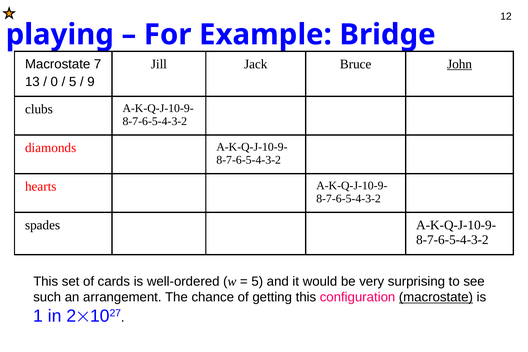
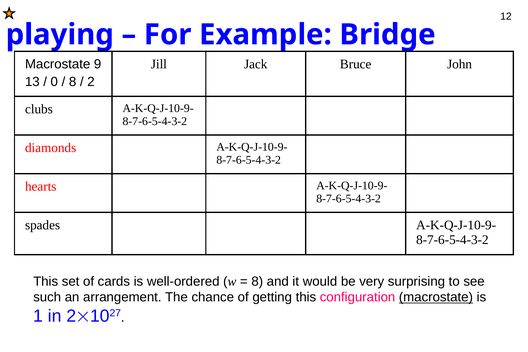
John underline: present -> none
7: 7 -> 9
5 at (73, 82): 5 -> 8
9: 9 -> 2
5 at (257, 282): 5 -> 8
